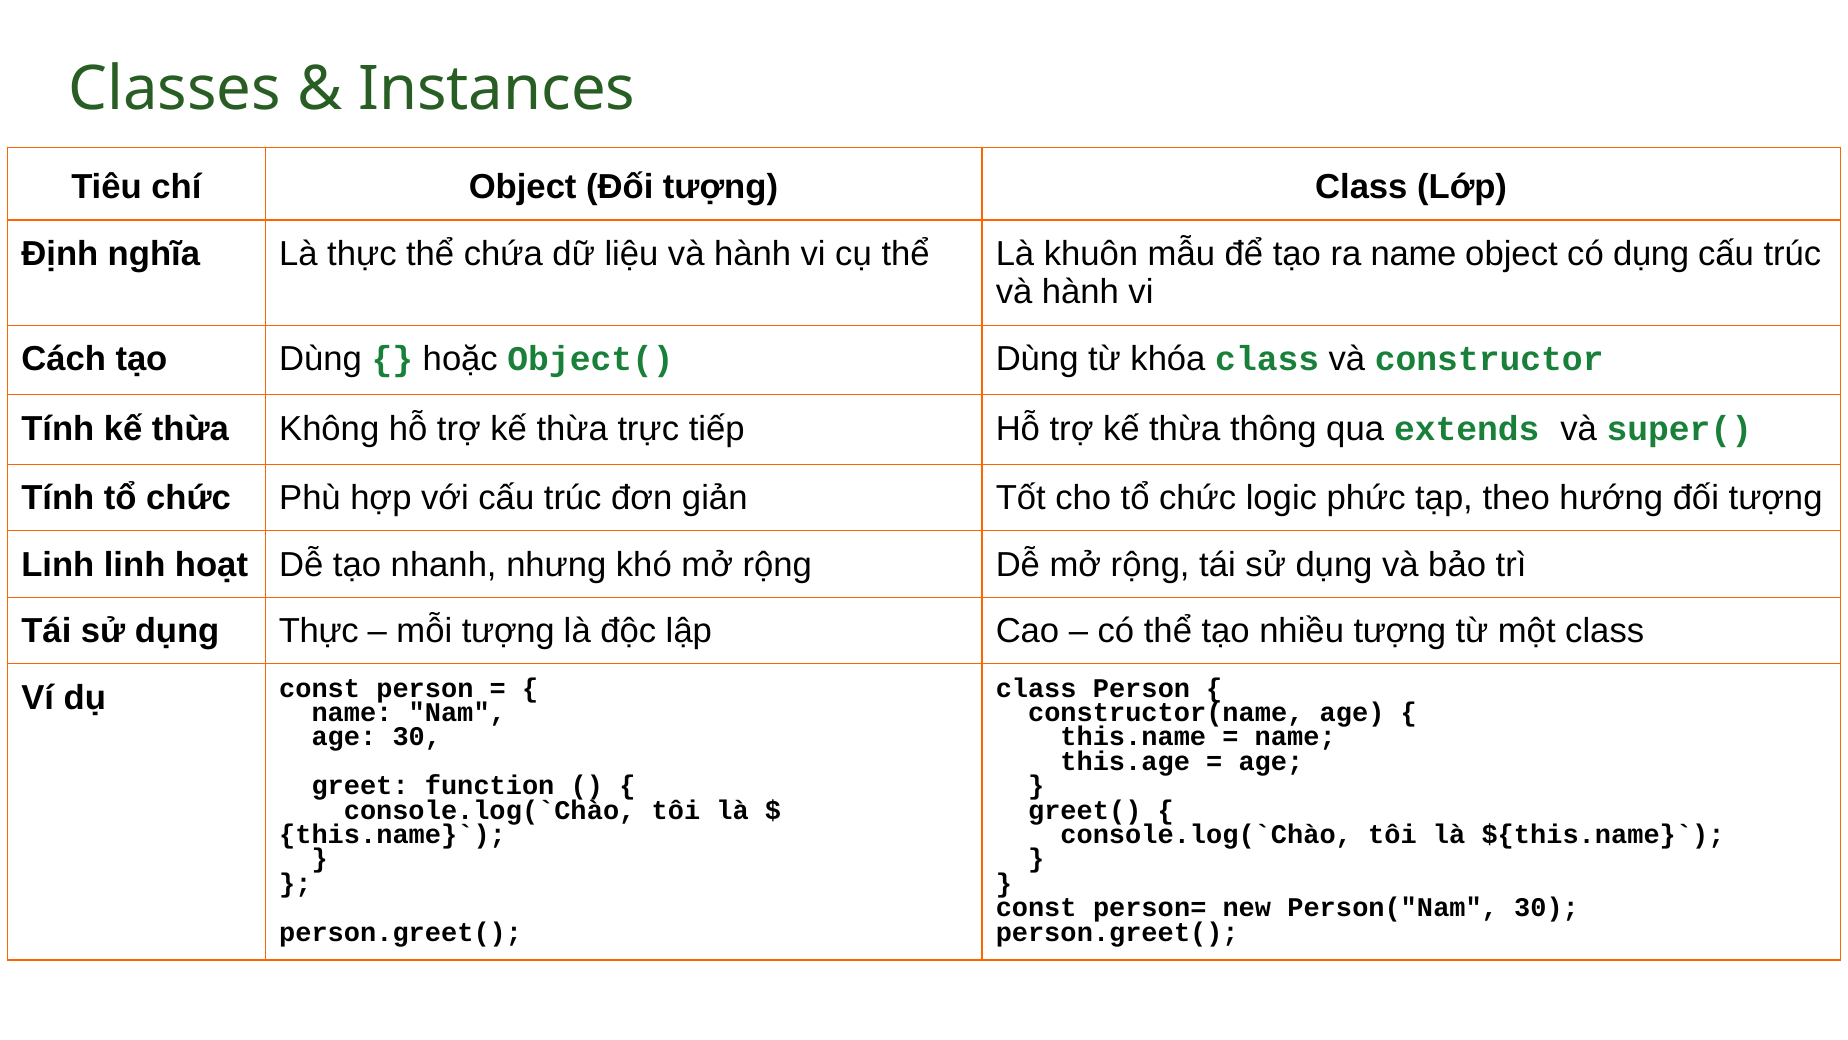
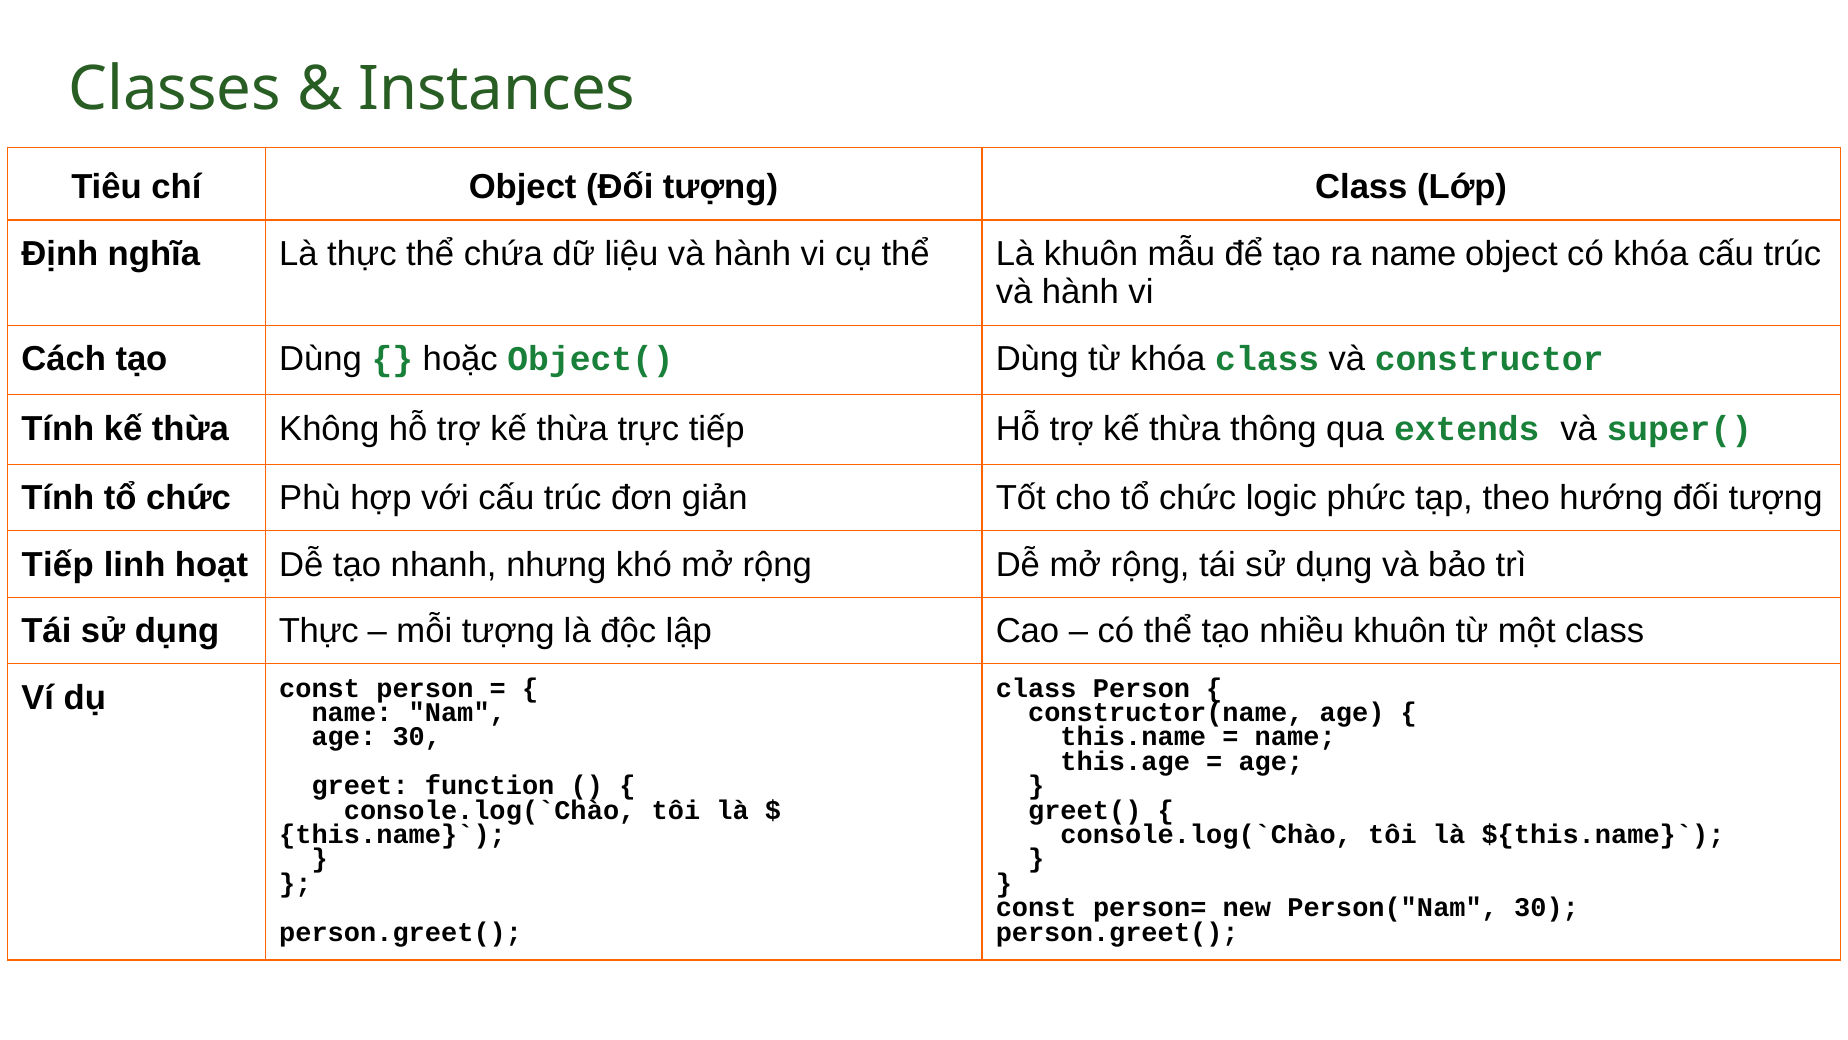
có dụng: dụng -> khóa
Linh at (58, 564): Linh -> Tiếp
nhiều tượng: tượng -> khuôn
